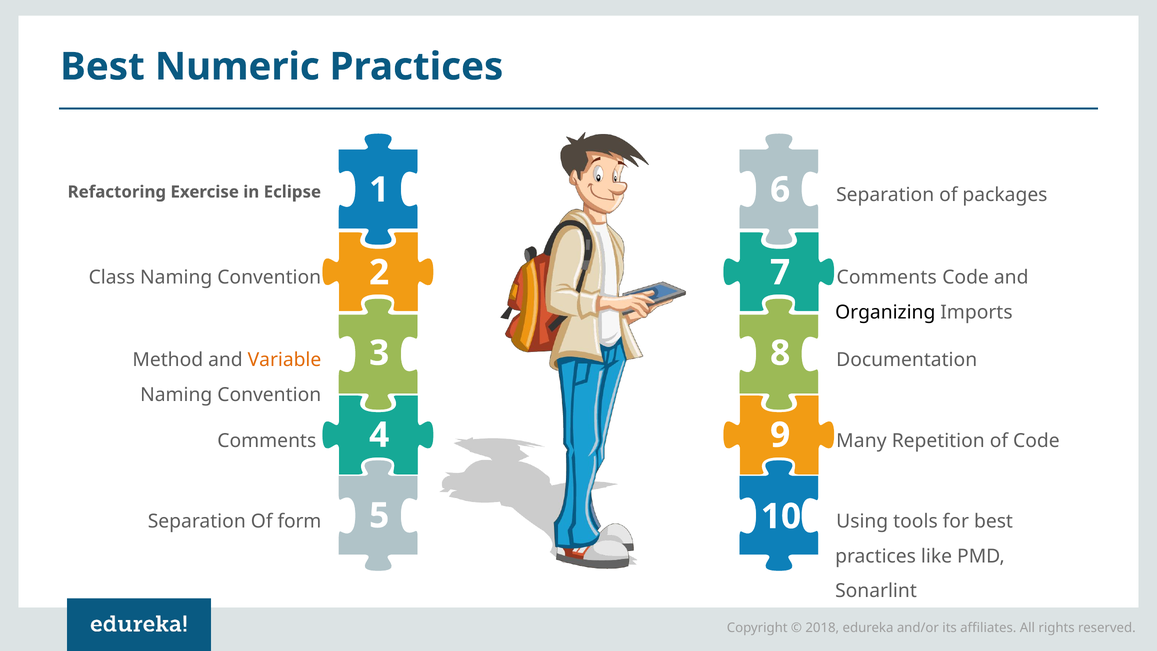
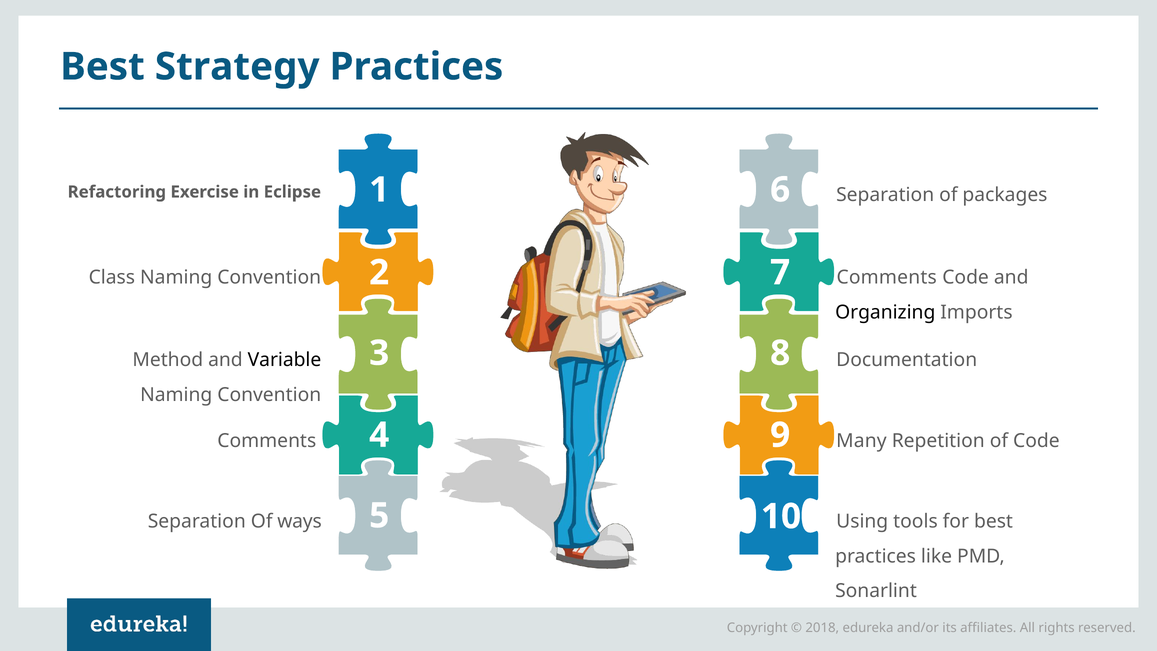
Numeric: Numeric -> Strategy
Variable colour: orange -> black
form: form -> ways
